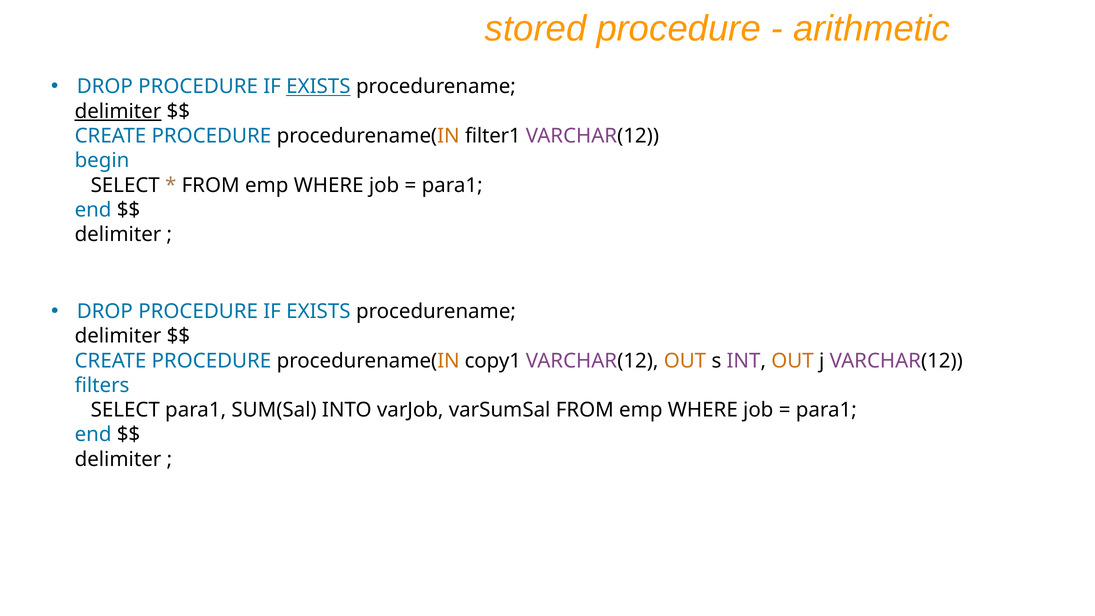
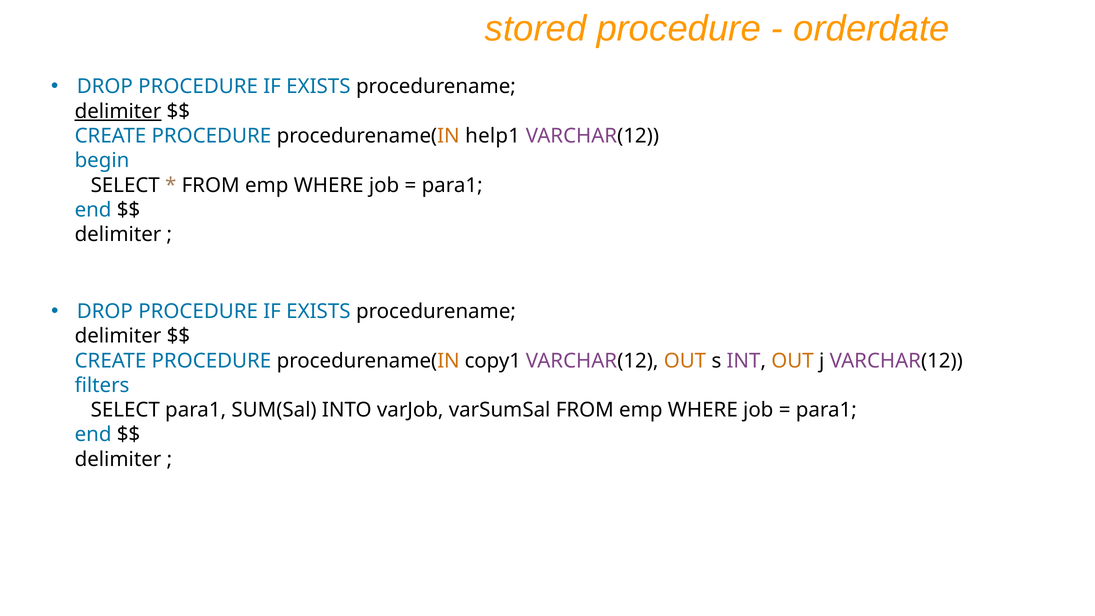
arithmetic: arithmetic -> orderdate
EXISTS at (318, 87) underline: present -> none
filter1: filter1 -> help1
